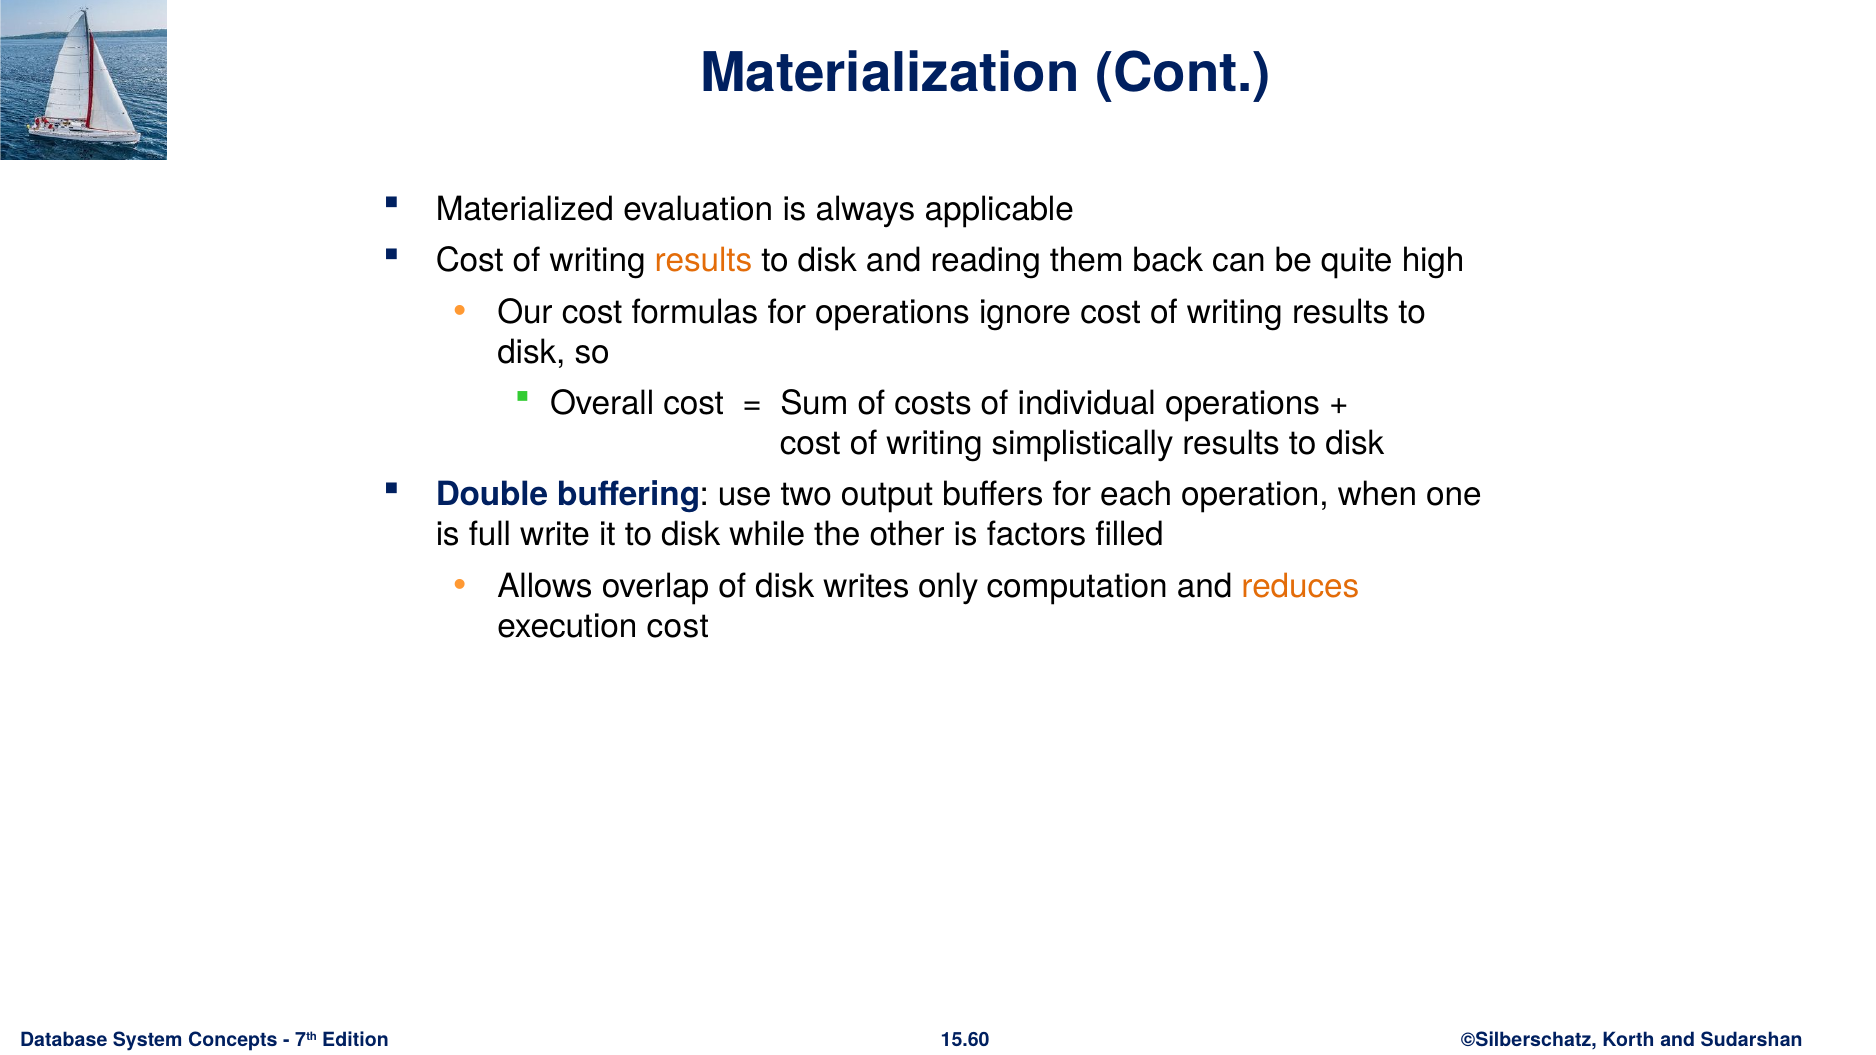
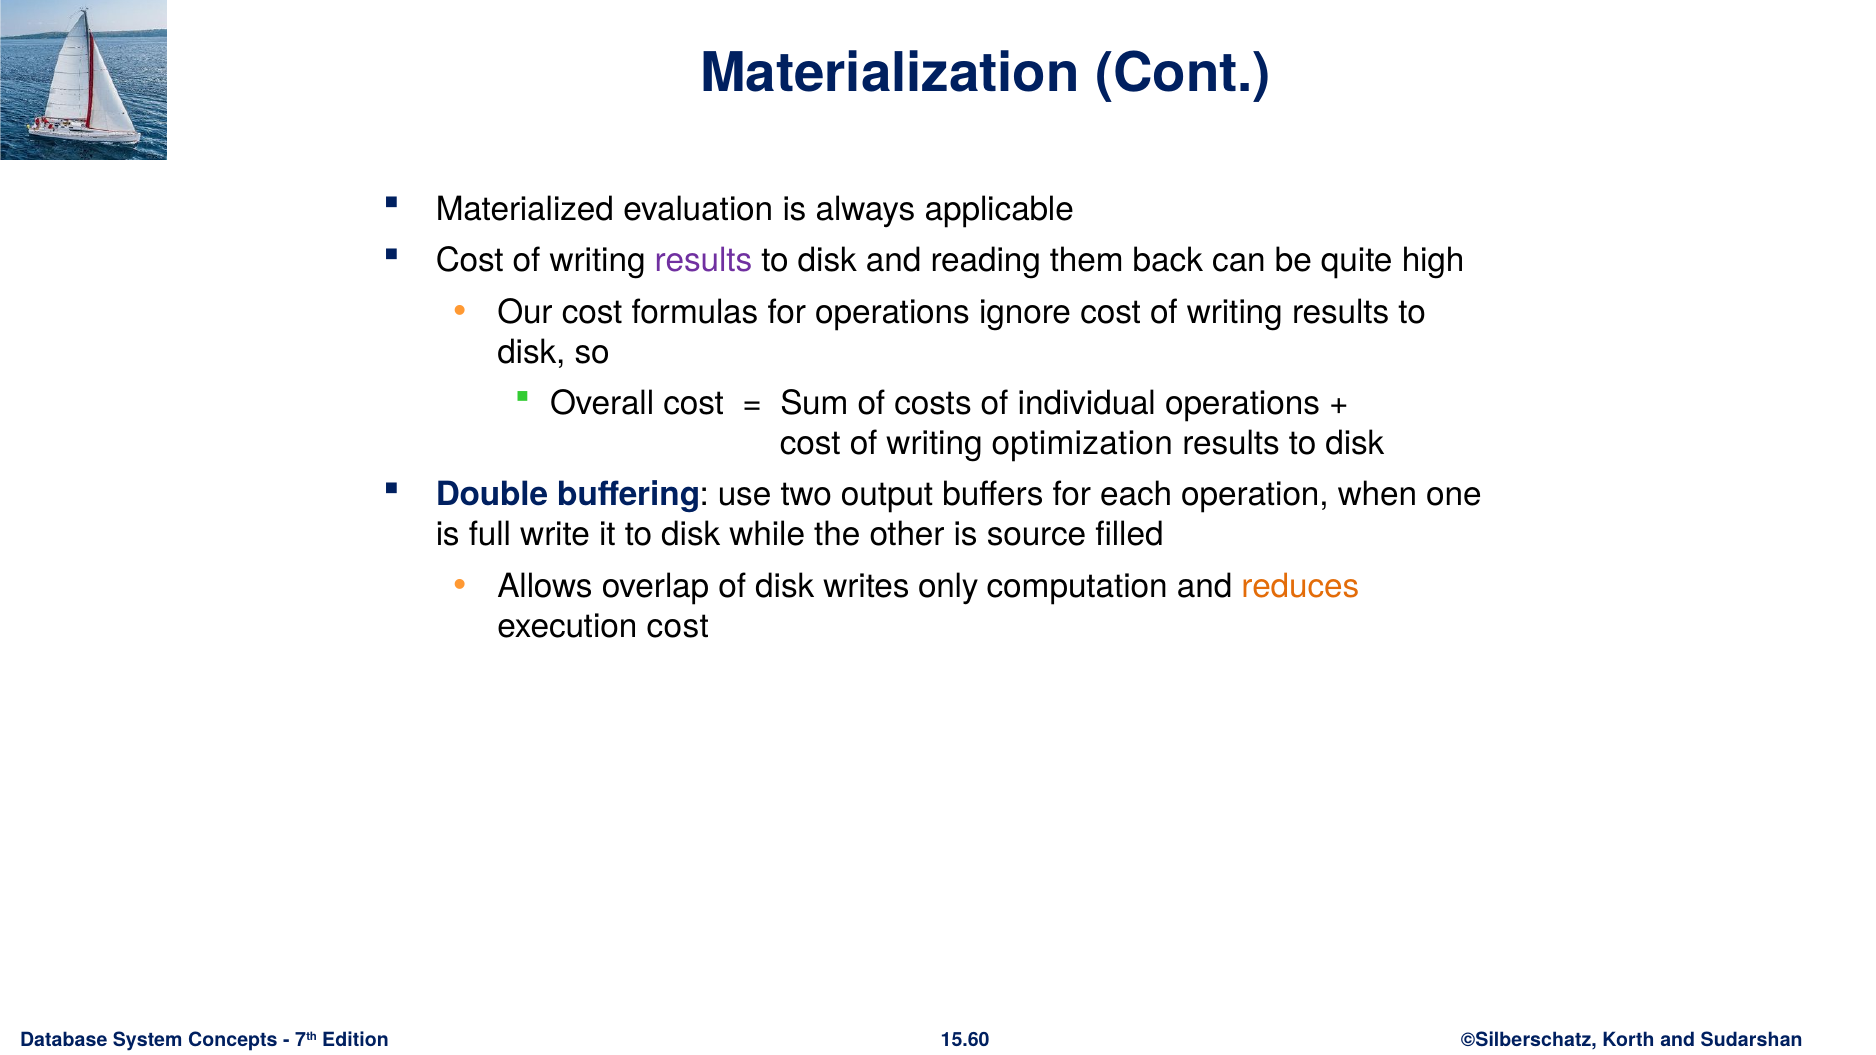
results at (703, 261) colour: orange -> purple
simplistically: simplistically -> optimization
factors: factors -> source
